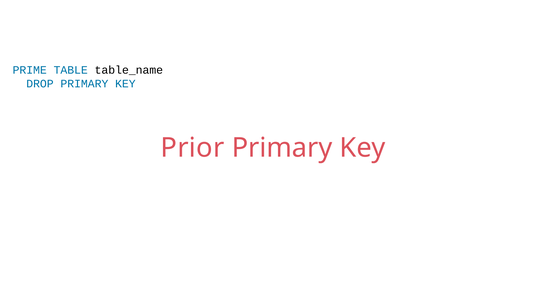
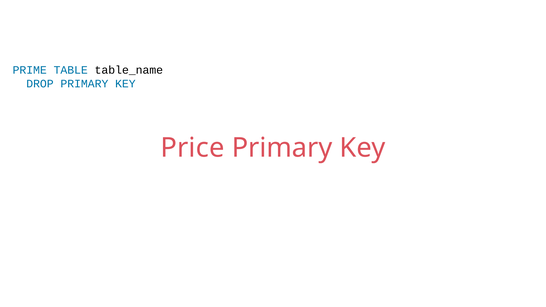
Prior: Prior -> Price
